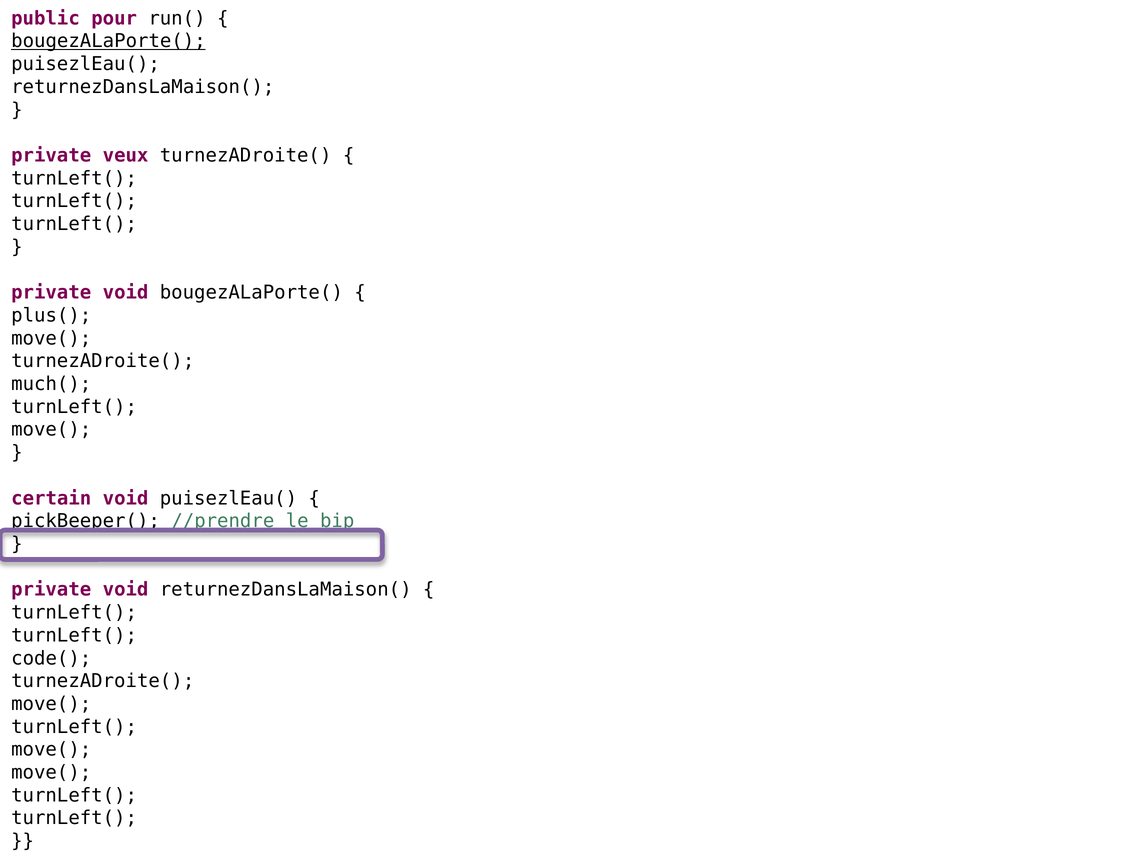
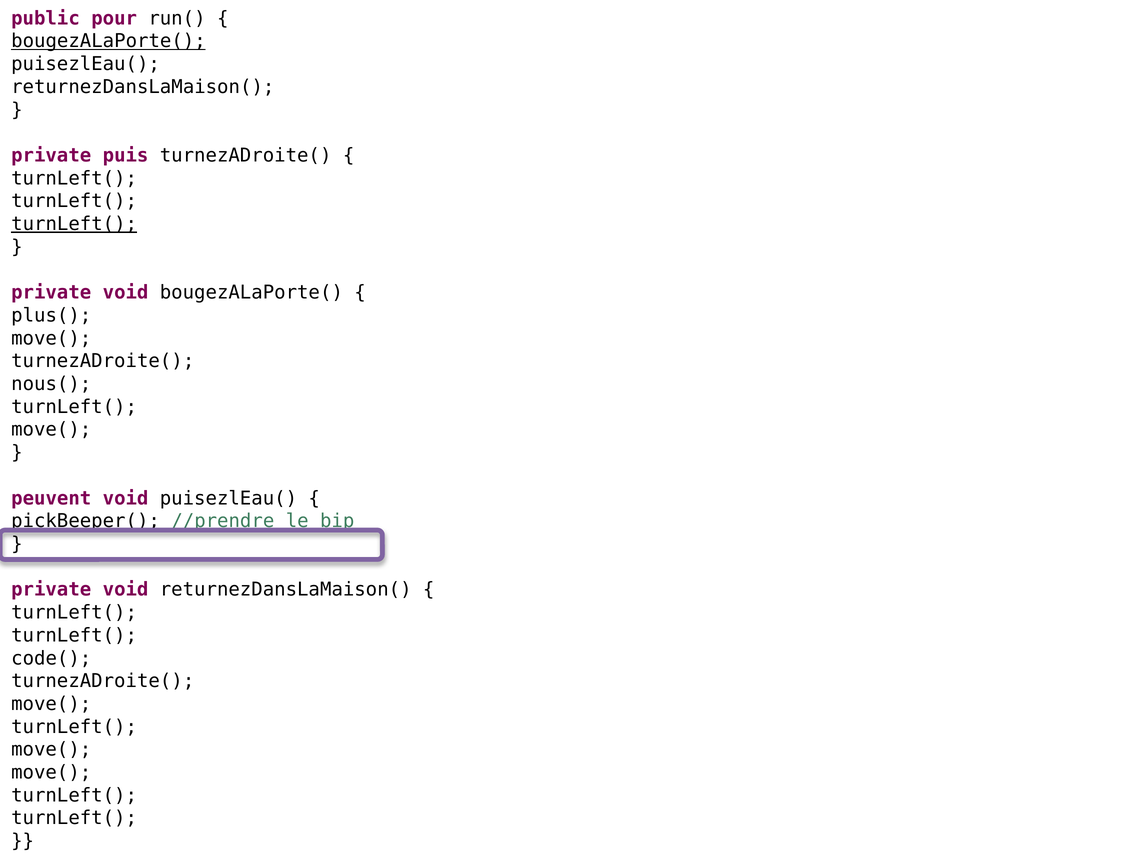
veux: veux -> puis
turnLeft( at (74, 224) underline: none -> present
much(: much( -> nous(
certain: certain -> peuvent
